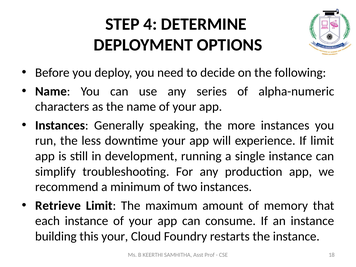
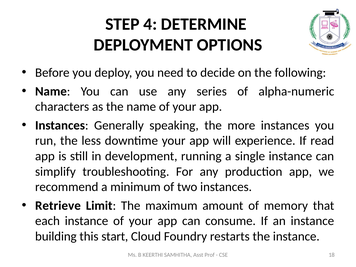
If limit: limit -> read
this your: your -> start
